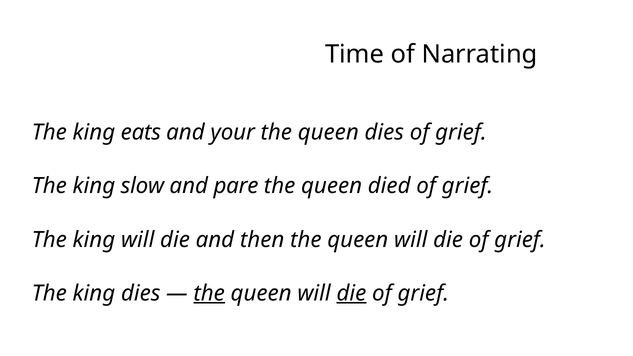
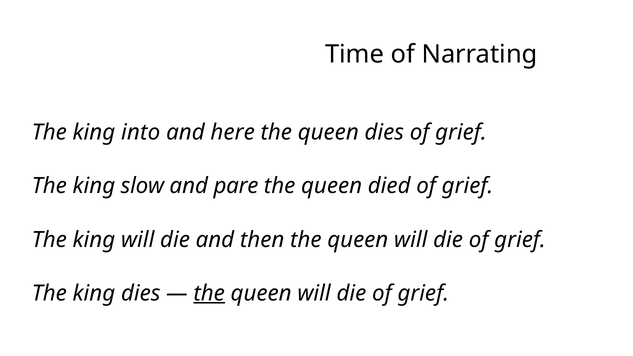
eats: eats -> into
your: your -> here
die at (351, 293) underline: present -> none
